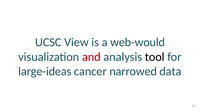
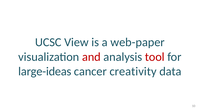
web-would: web-would -> web-paper
tool colour: black -> red
narrowed: narrowed -> creativity
